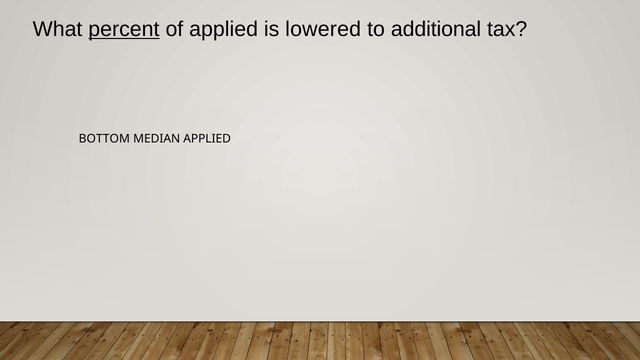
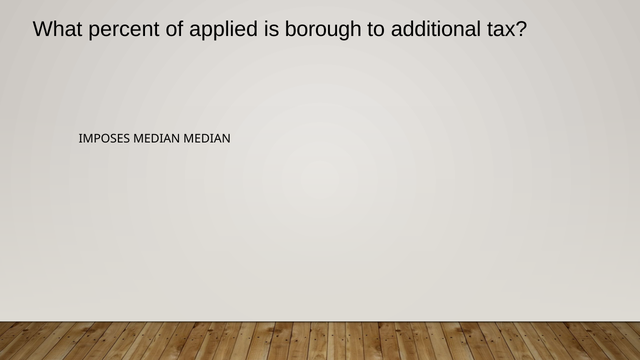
percent underline: present -> none
lowered: lowered -> borough
BOTTOM: BOTTOM -> IMPOSES
MEDIAN APPLIED: APPLIED -> MEDIAN
